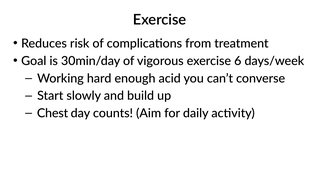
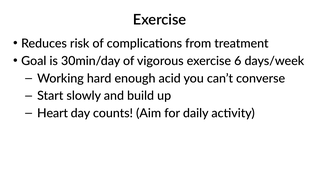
Chest: Chest -> Heart
